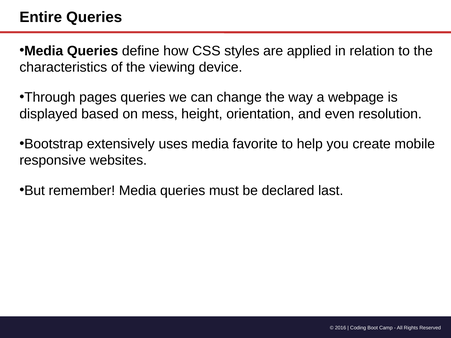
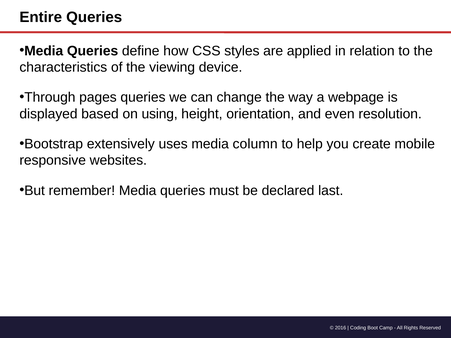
mess: mess -> using
favorite: favorite -> column
